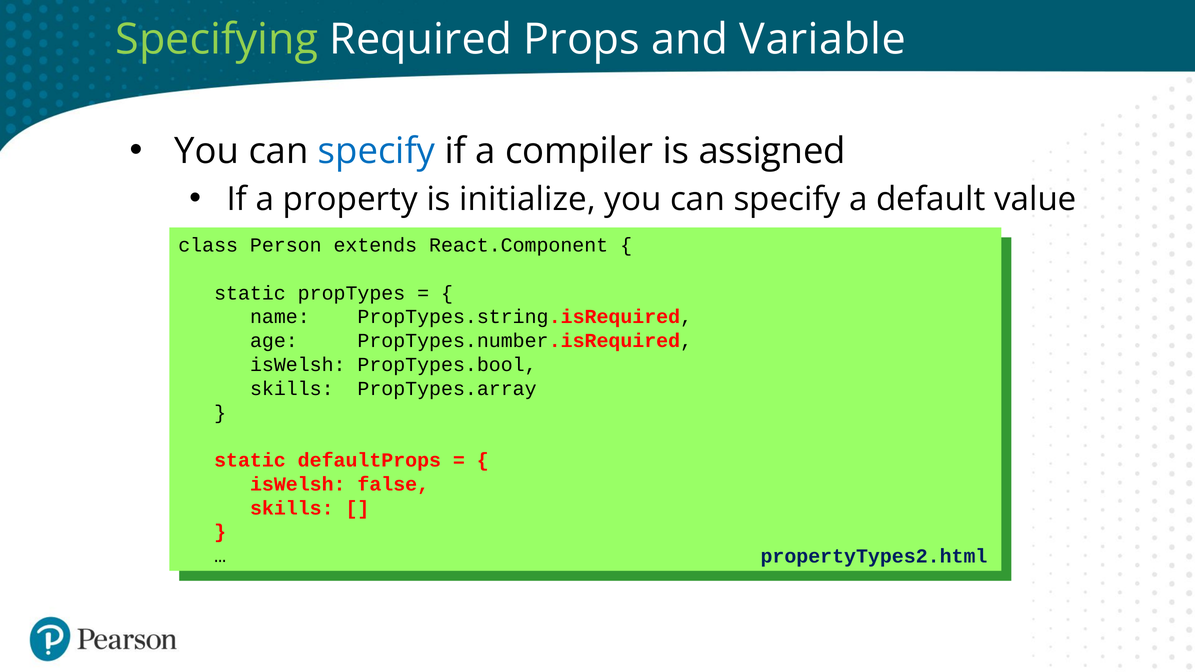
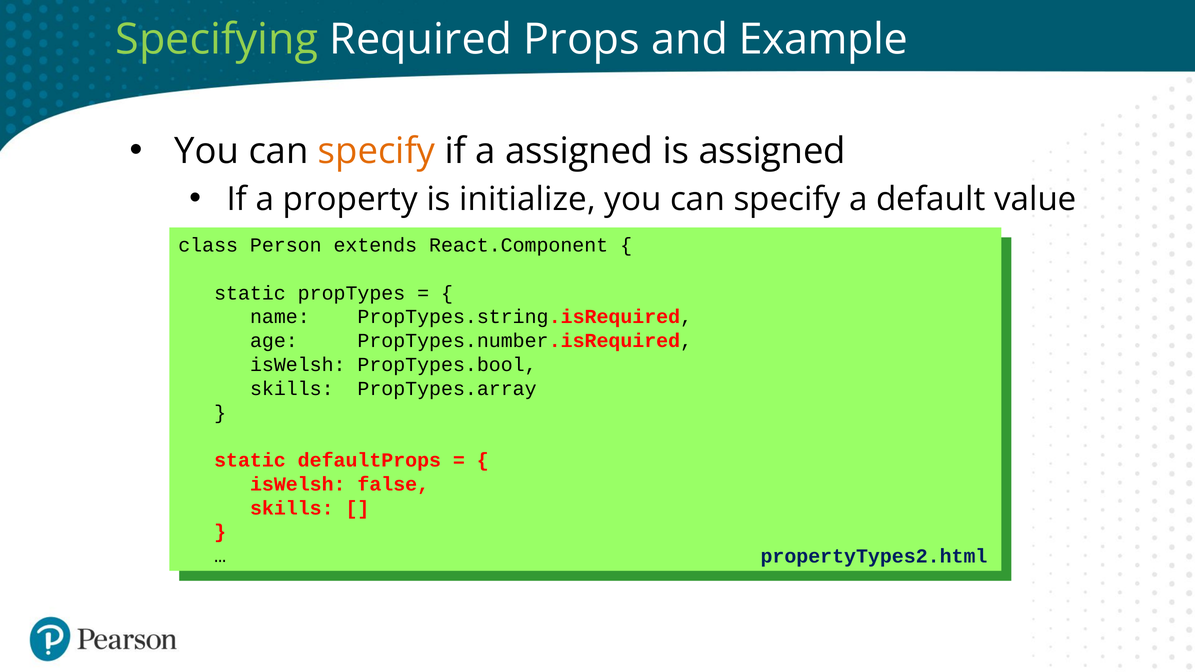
Variable: Variable -> Example
specify at (377, 151) colour: blue -> orange
a compiler: compiler -> assigned
